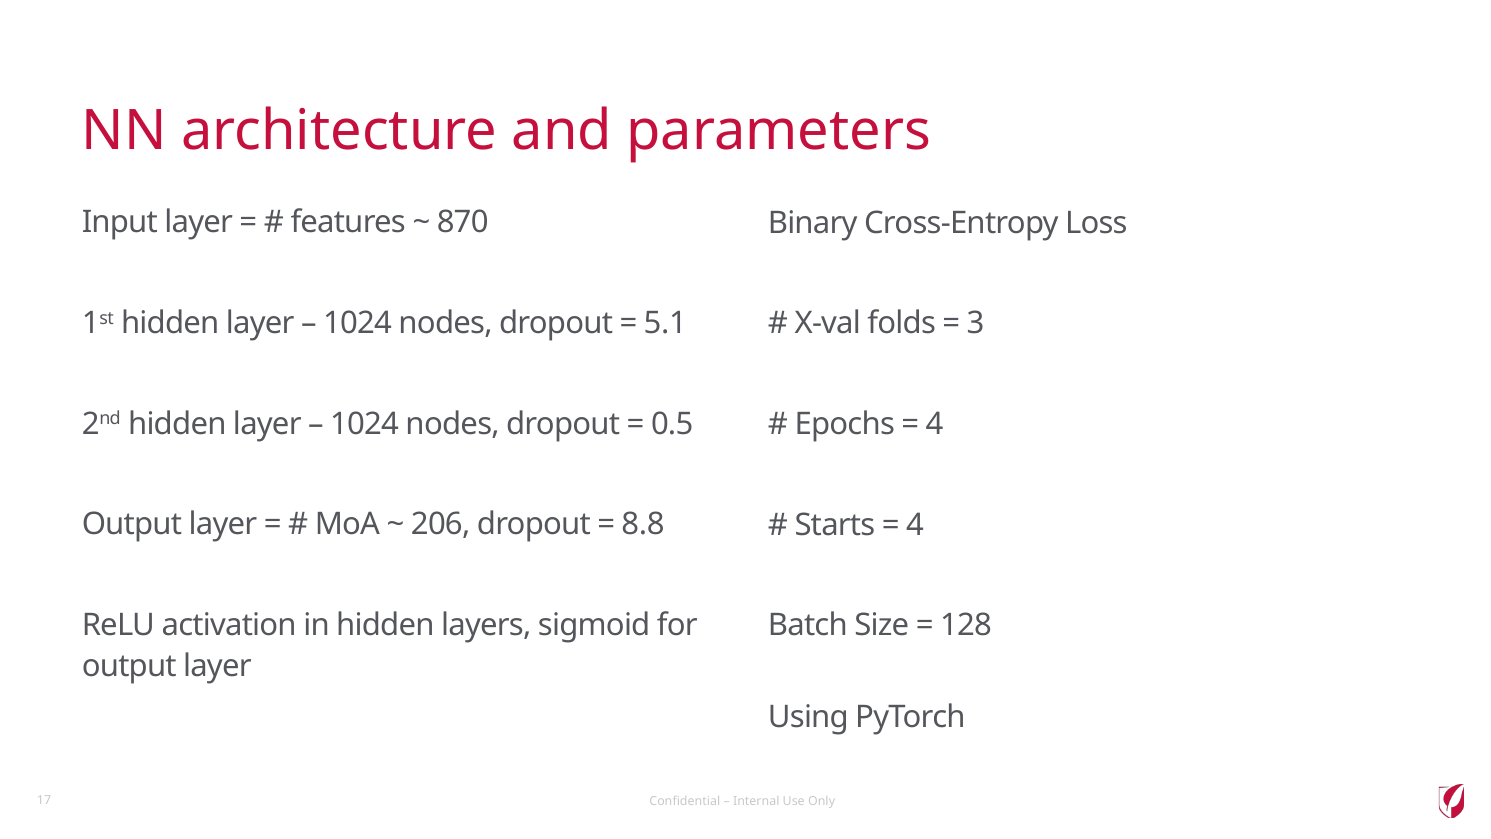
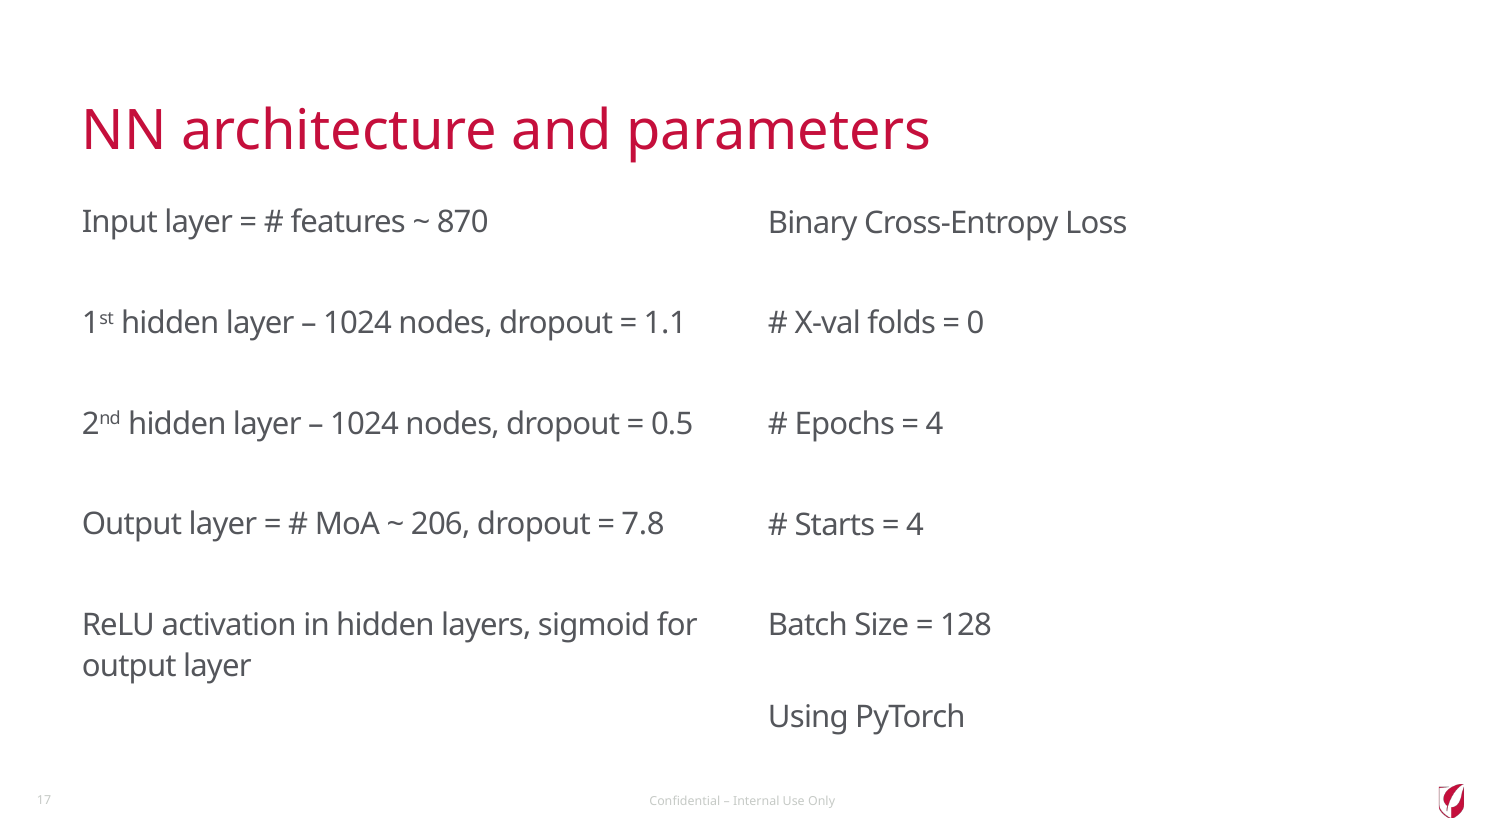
5.1: 5.1 -> 1.1
3: 3 -> 0
8.8: 8.8 -> 7.8
